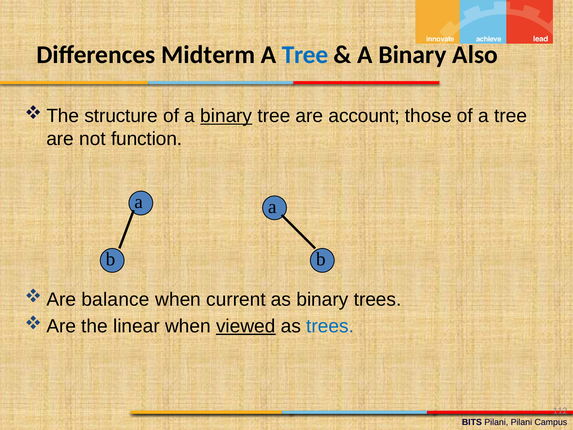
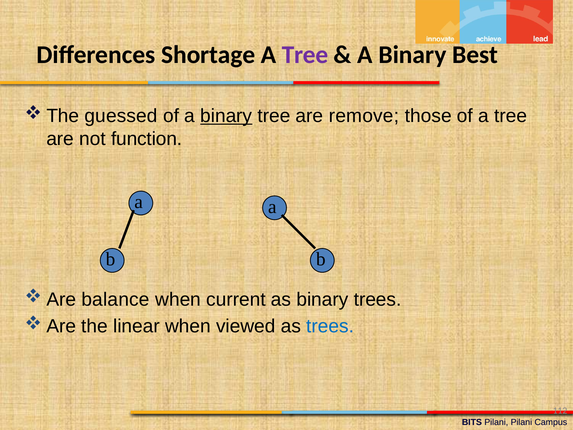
Midterm: Midterm -> Shortage
Tree at (305, 55) colour: blue -> purple
Also: Also -> Best
structure: structure -> guessed
account: account -> remove
viewed underline: present -> none
